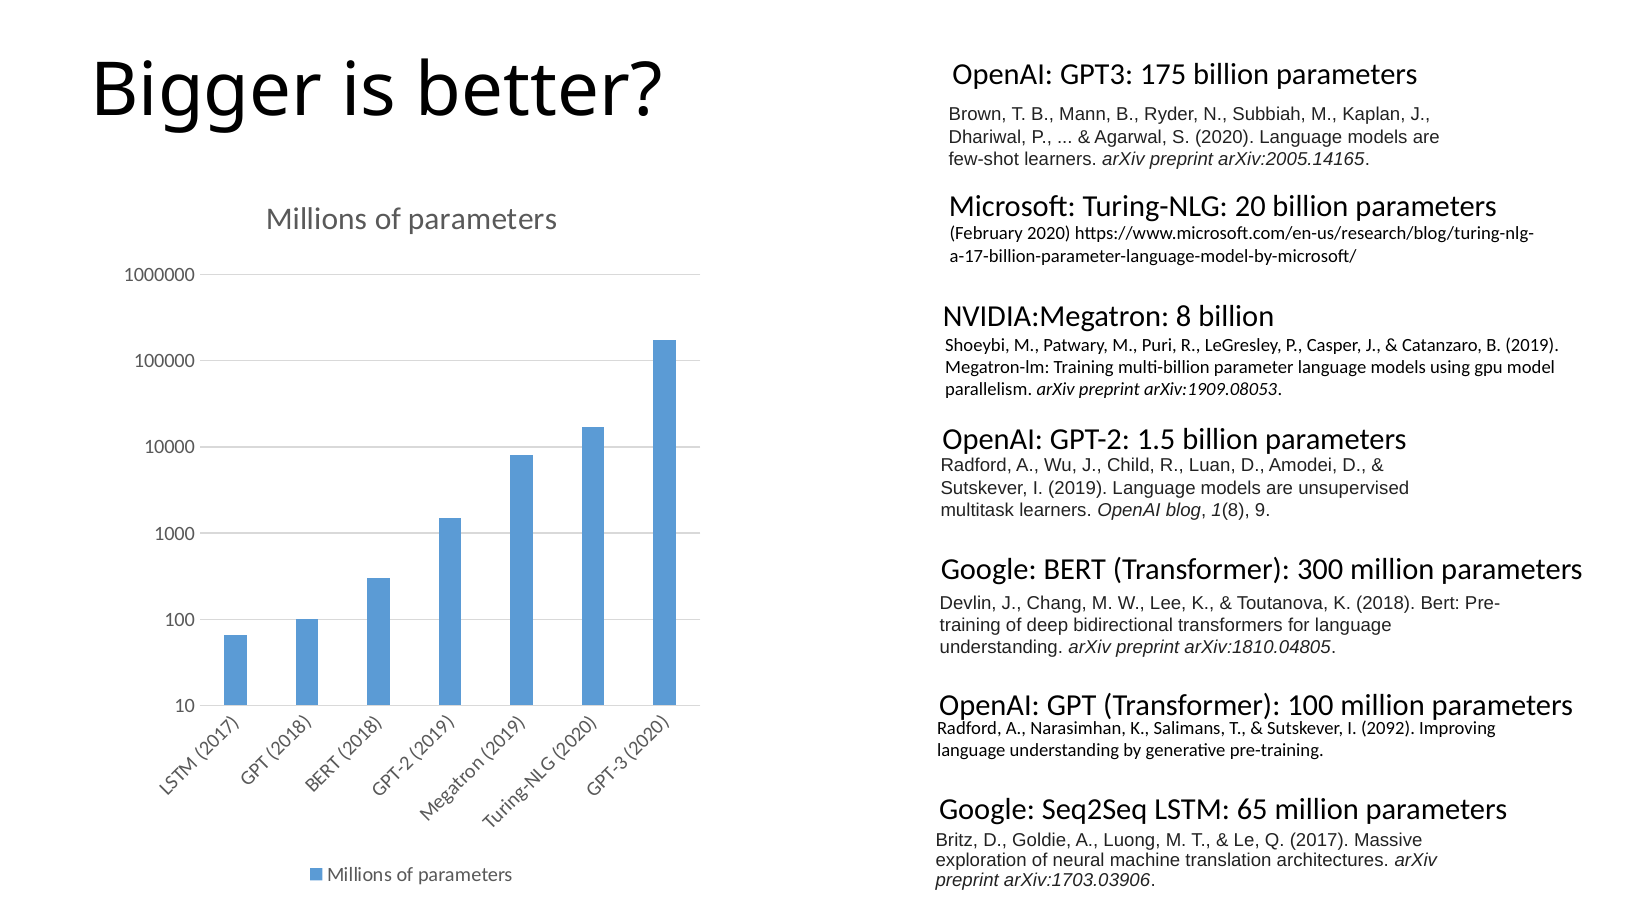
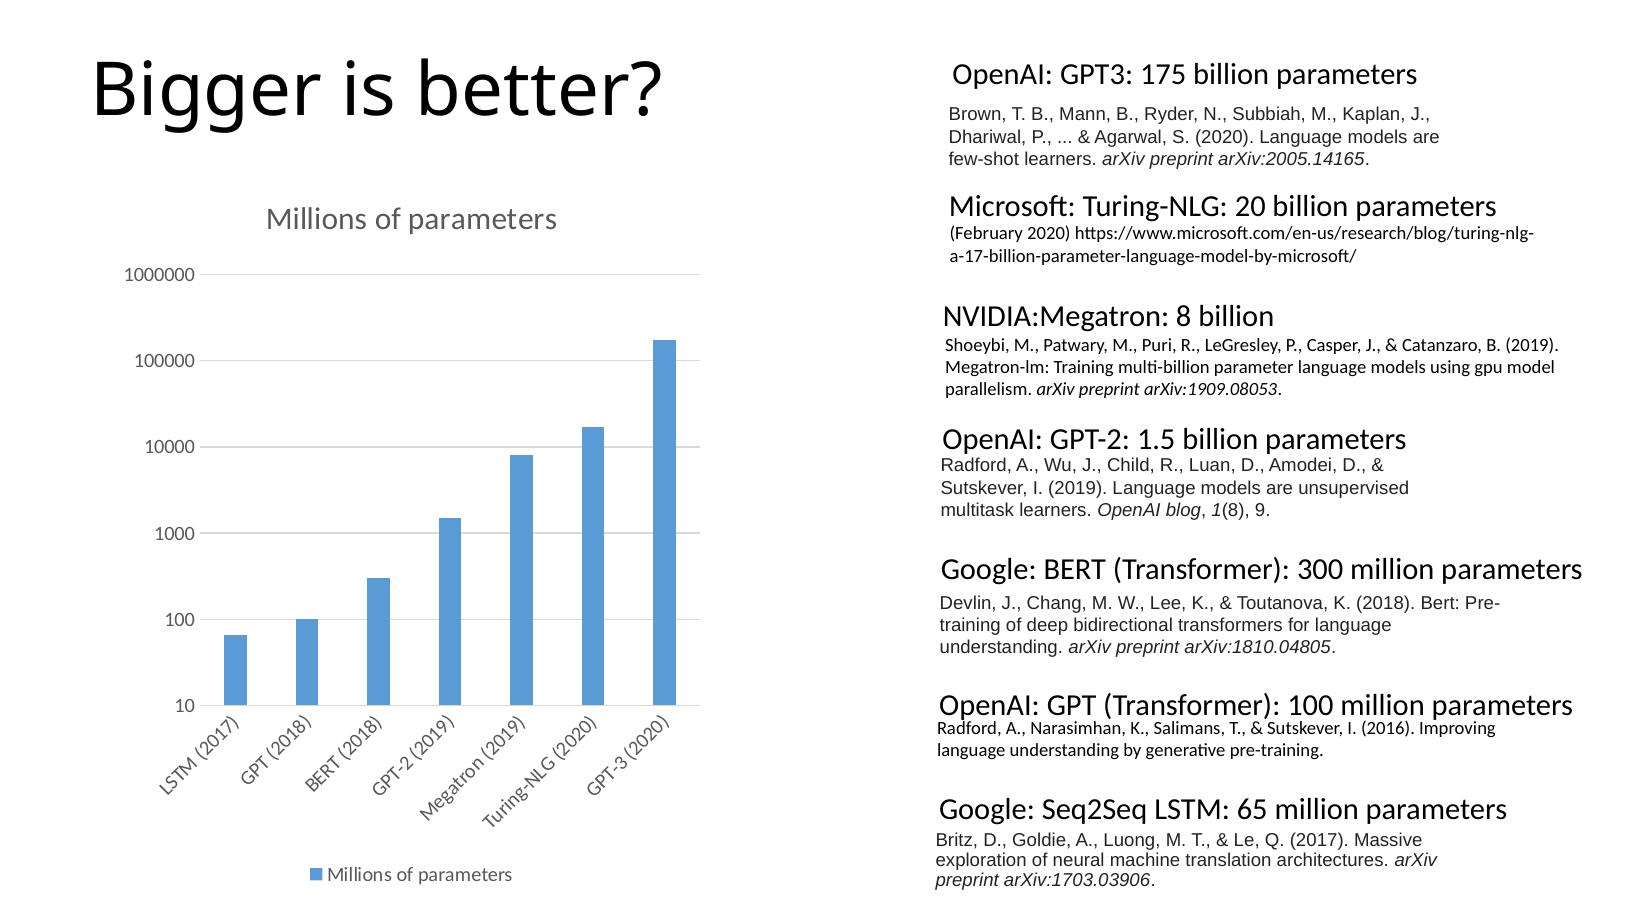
2092: 2092 -> 2016
